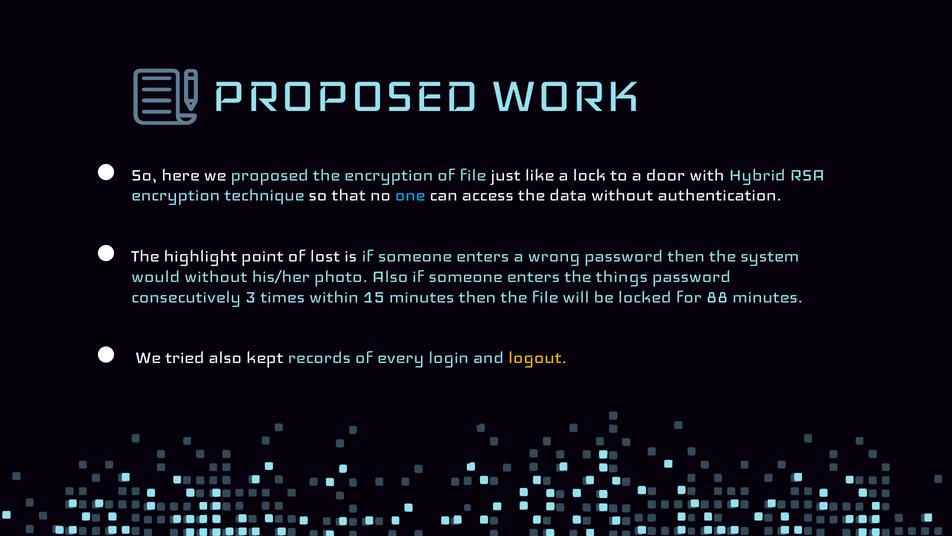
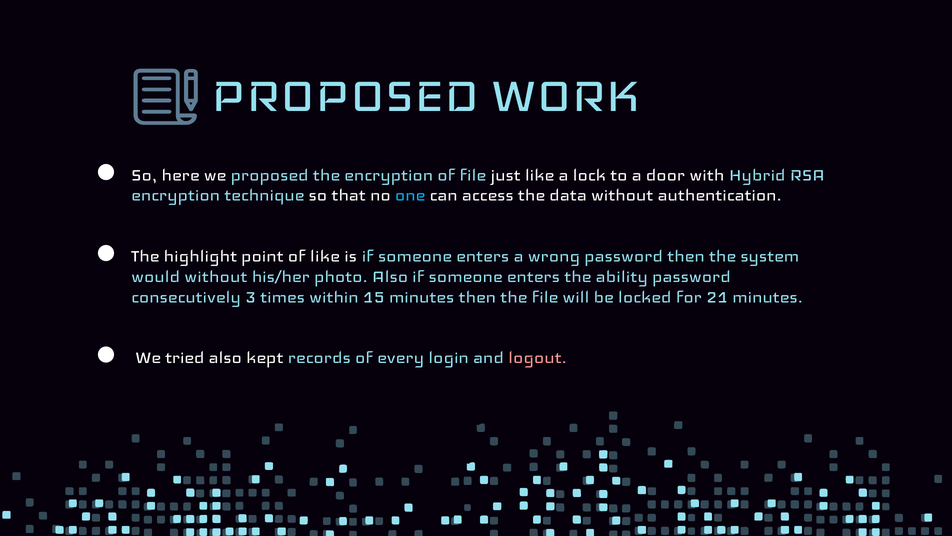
of lost: lost -> like
things: things -> ability
88: 88 -> 21
logout colour: yellow -> pink
